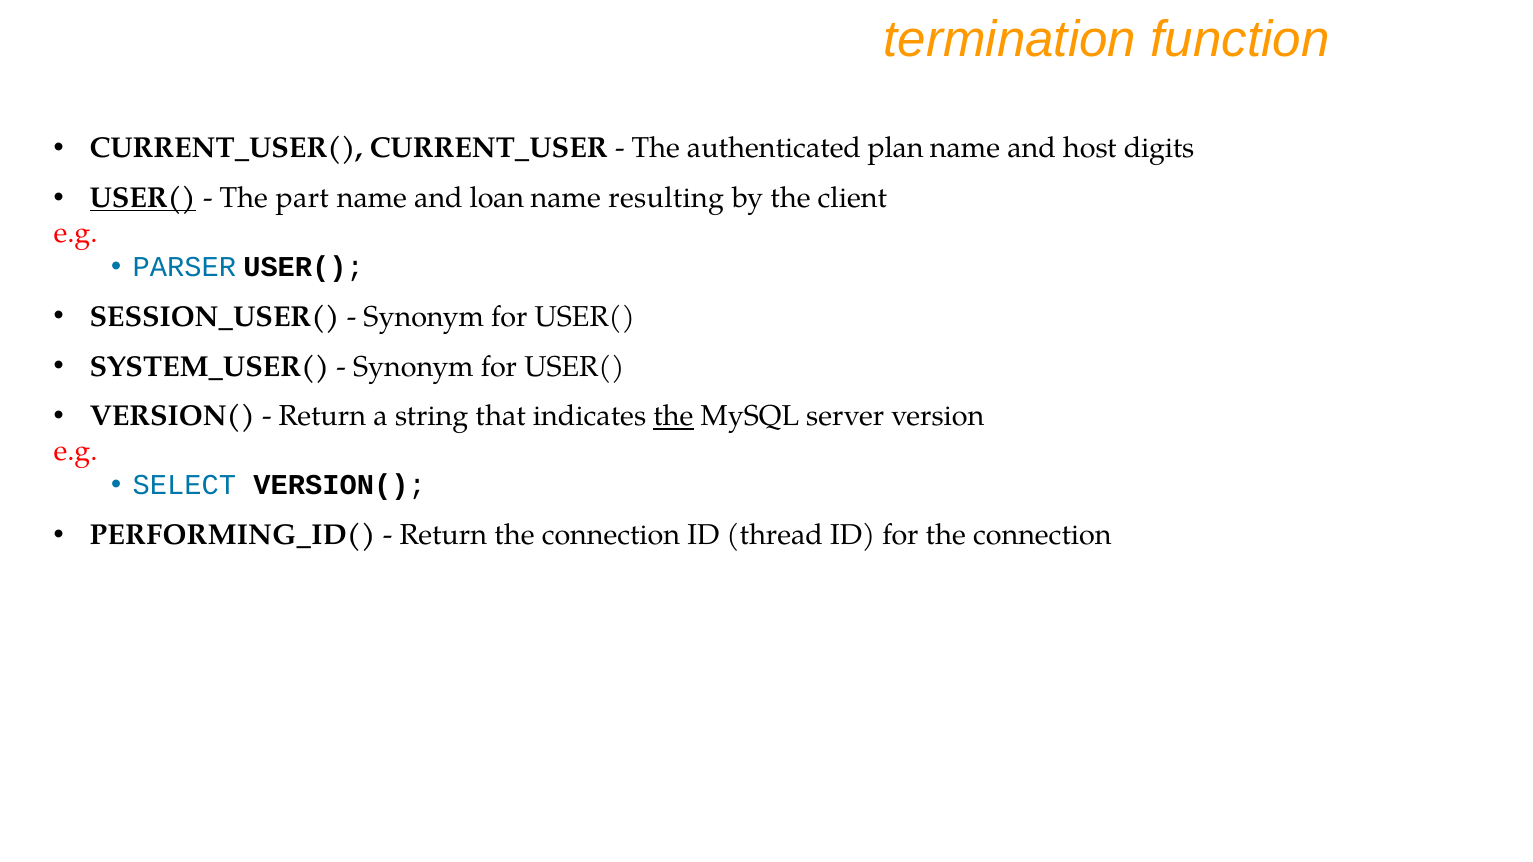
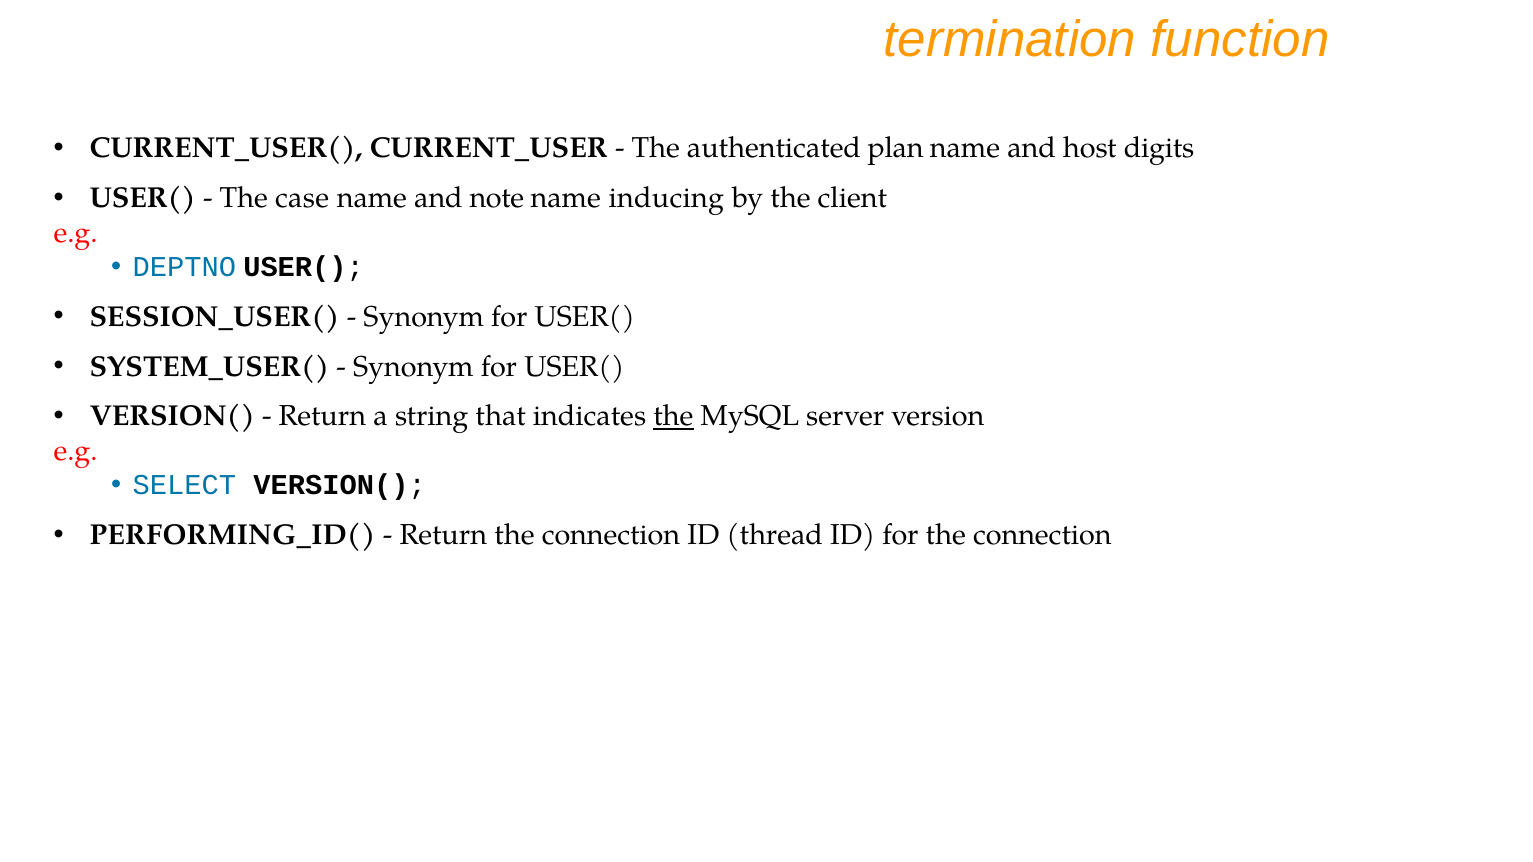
USER( at (143, 198) underline: present -> none
part: part -> case
loan: loan -> note
resulting: resulting -> inducing
PARSER: PARSER -> DEPTNO
